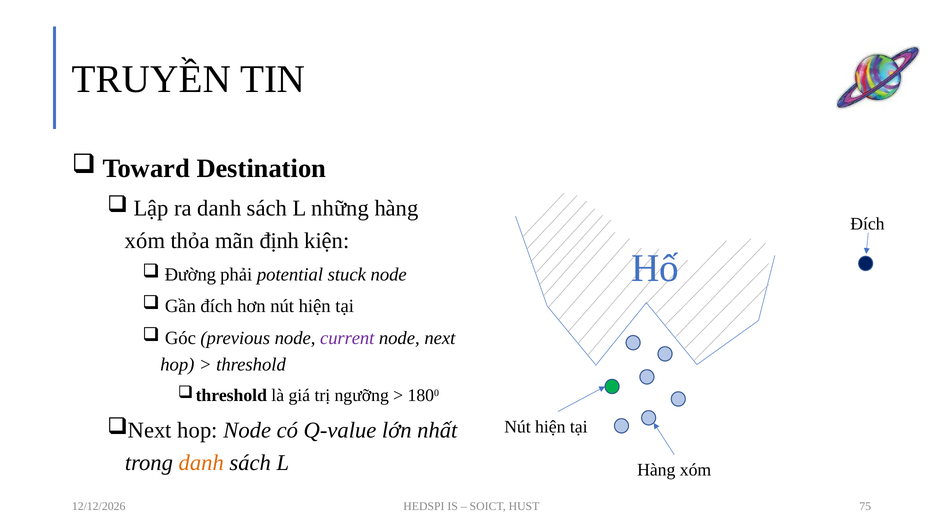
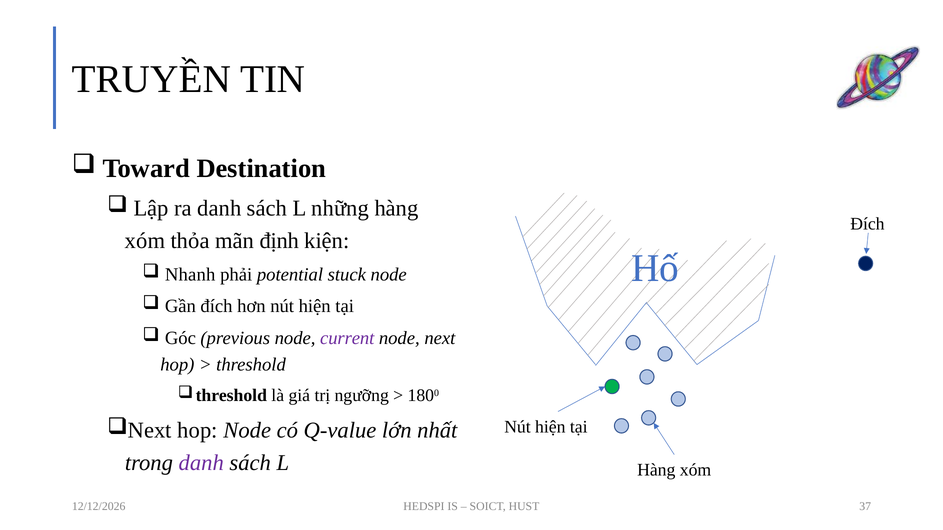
Đường: Đường -> Nhanh
danh at (201, 463) colour: orange -> purple
75: 75 -> 37
